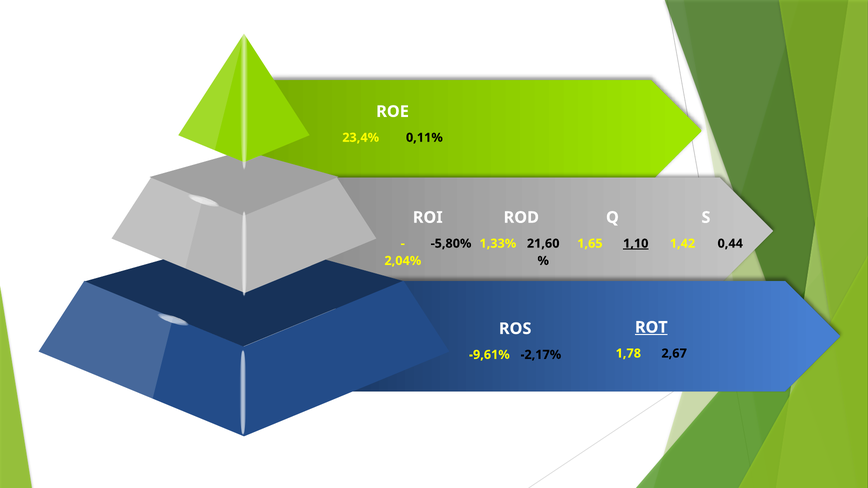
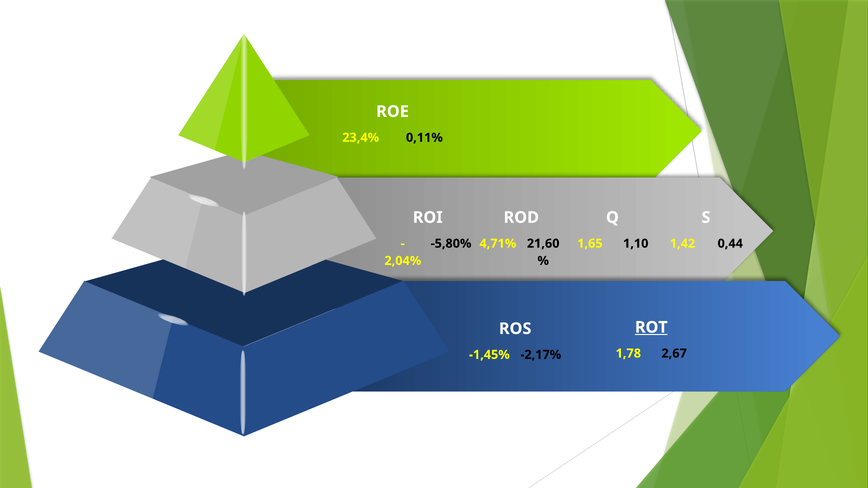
1,33%: 1,33% -> 4,71%
1,10 underline: present -> none
-9,61%: -9,61% -> -1,45%
